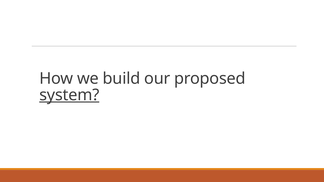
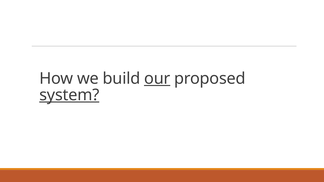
our underline: none -> present
